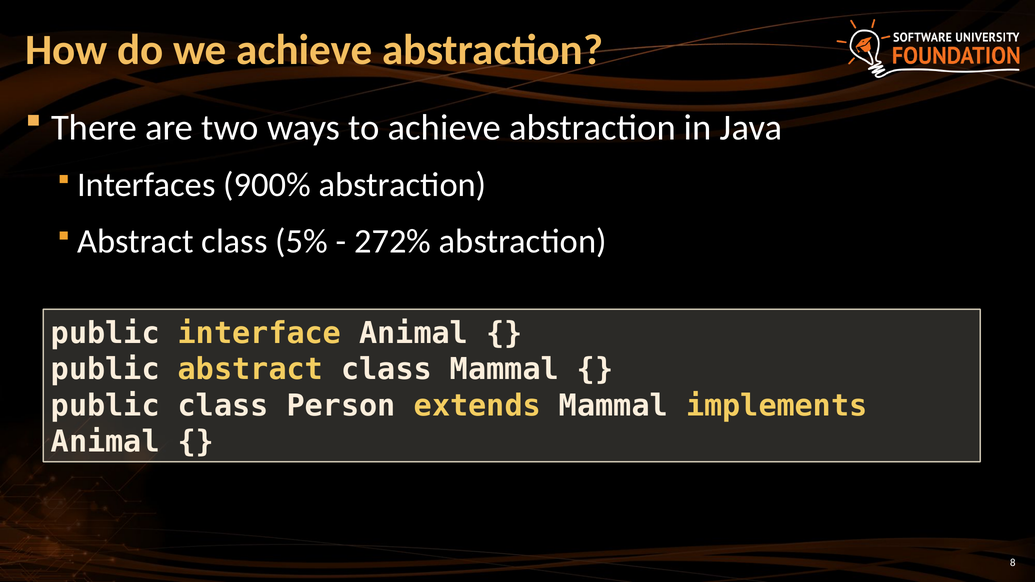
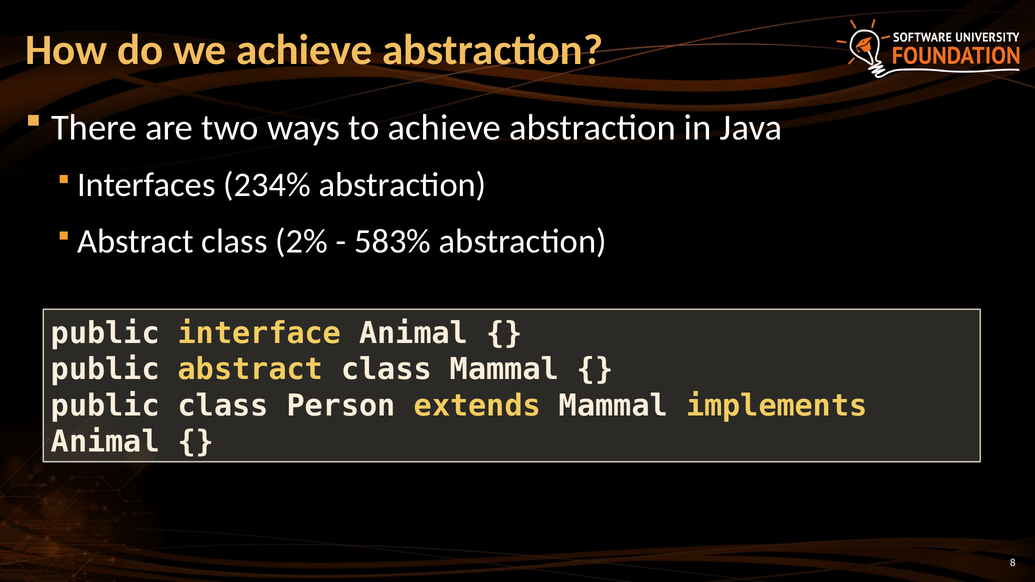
900%: 900% -> 234%
5%: 5% -> 2%
272%: 272% -> 583%
